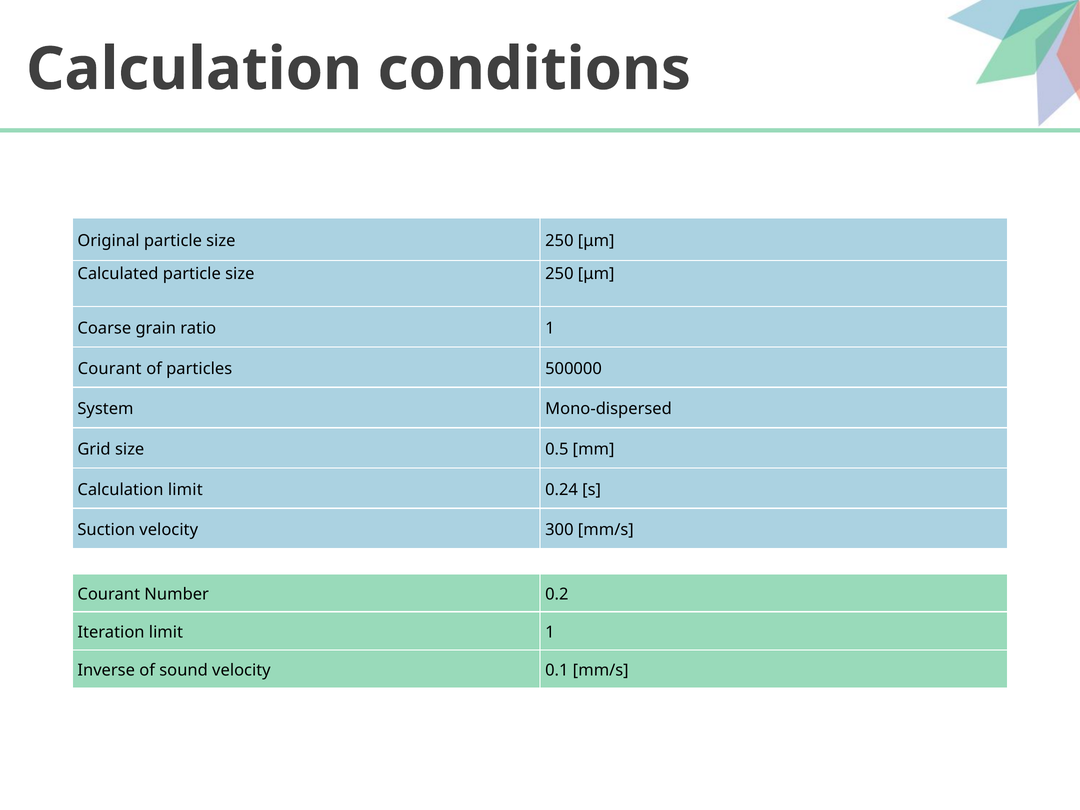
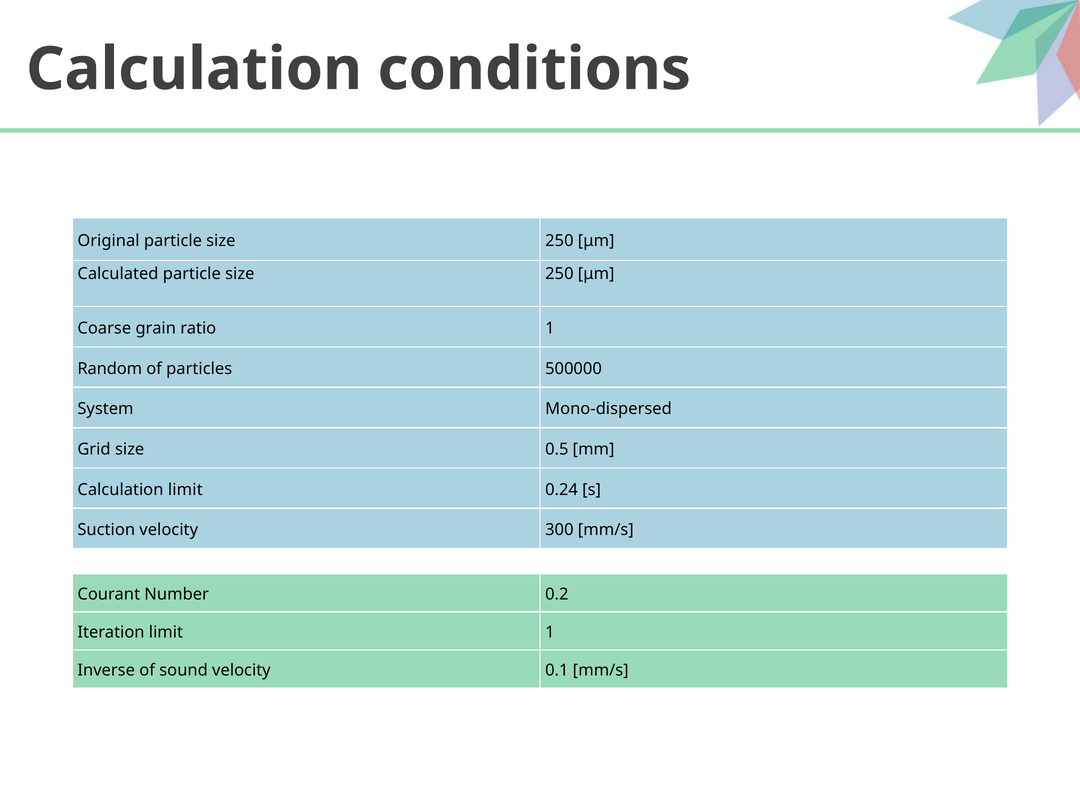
Courant at (110, 369): Courant -> Random
